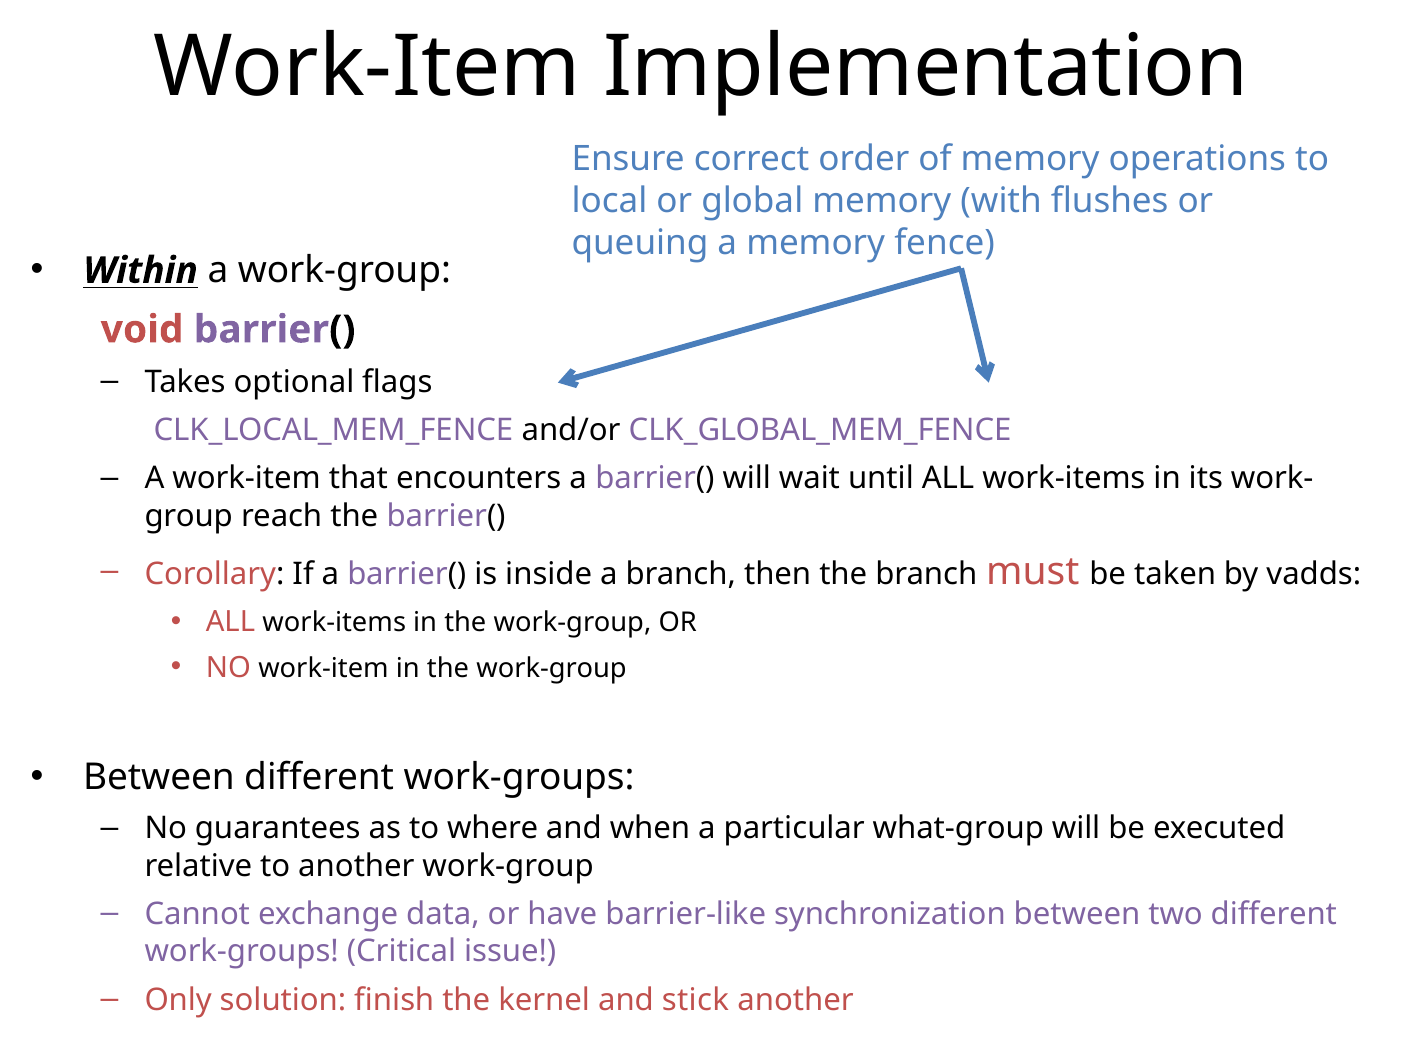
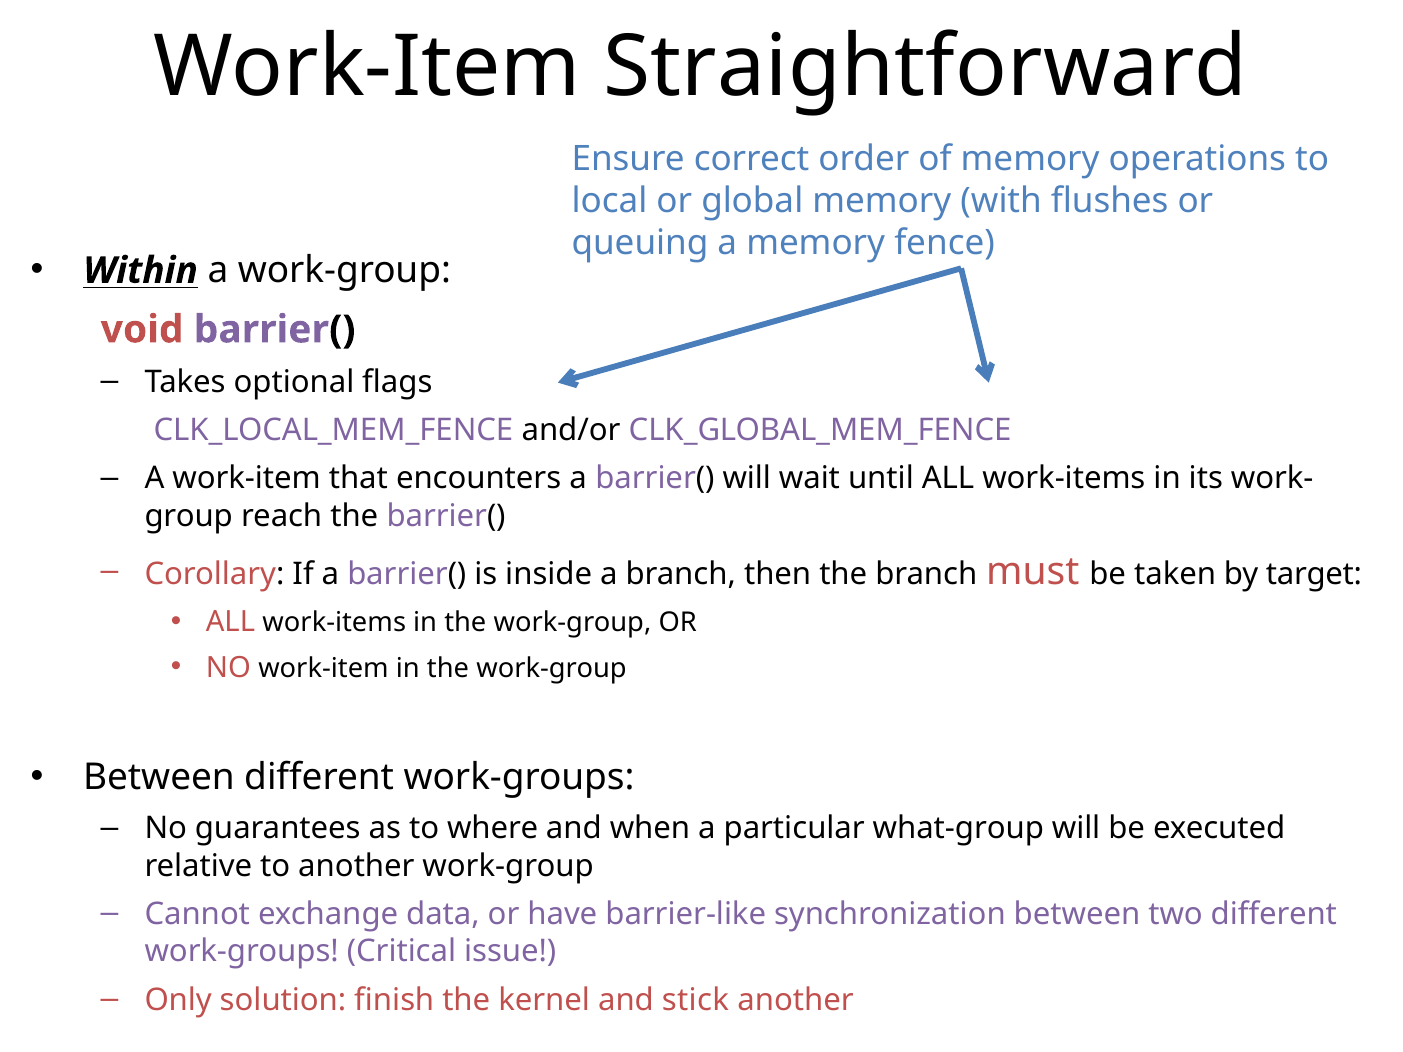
Implementation: Implementation -> Straightforward
vadds: vadds -> target
